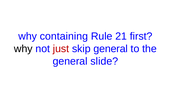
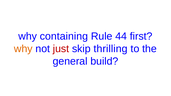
21: 21 -> 44
why at (23, 49) colour: black -> orange
skip general: general -> thrilling
slide: slide -> build
